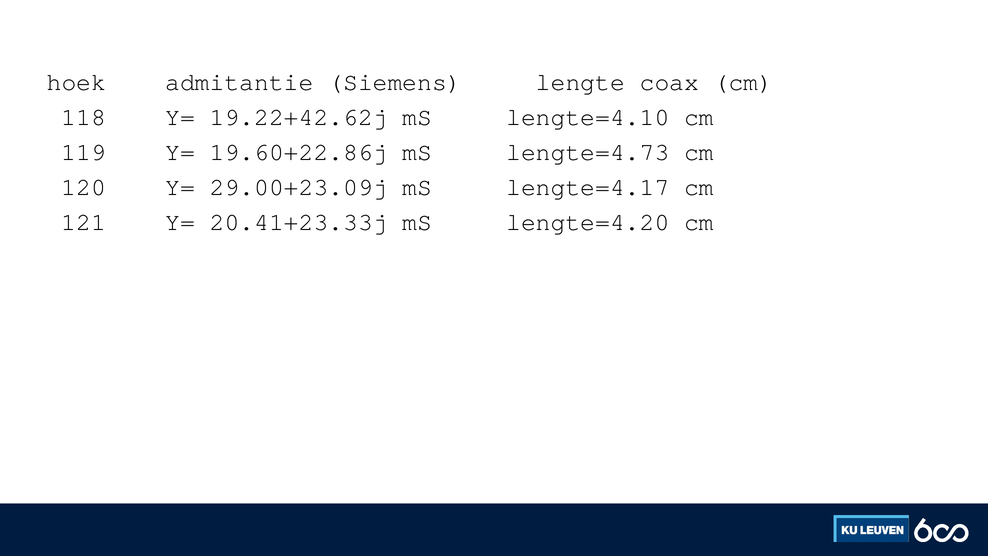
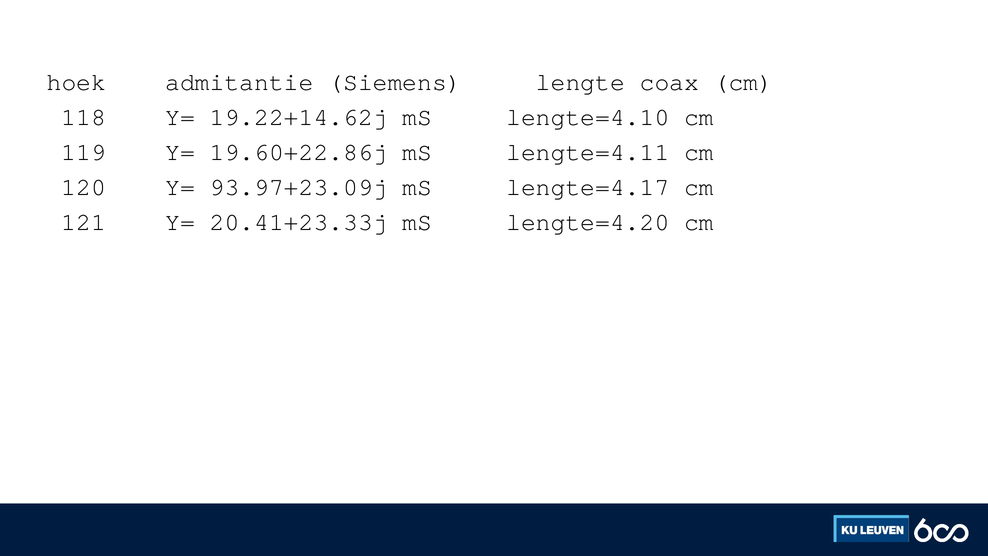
19.22+42.62j: 19.22+42.62j -> 19.22+14.62j
lengte=4.73: lengte=4.73 -> lengte=4.11
29.00+23.09j: 29.00+23.09j -> 93.97+23.09j
